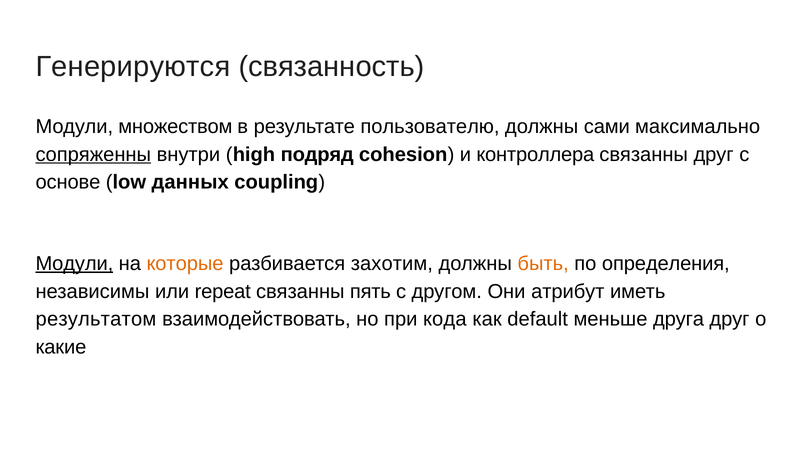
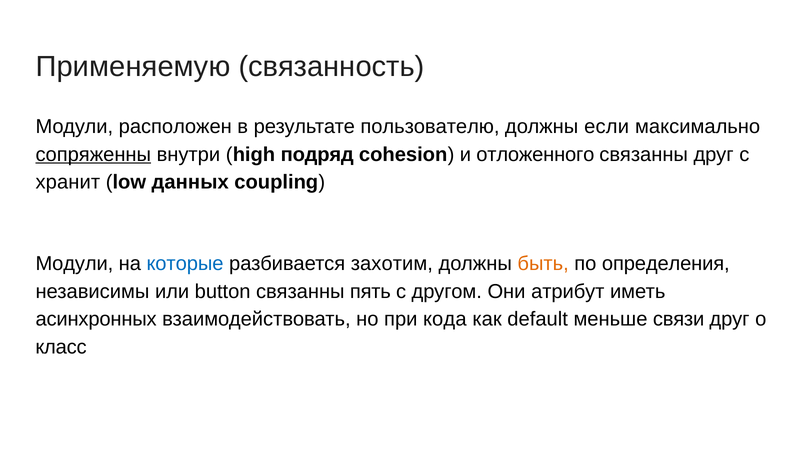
Генерируются: Генерируются -> Применяемую
множеством: множеством -> расположен
сами: сами -> если
контроллера: контроллера -> отложенного
основе: основе -> хранит
Модули at (74, 264) underline: present -> none
которые colour: orange -> blue
repeat: repeat -> button
результатом: результатом -> асинхронных
друга: друга -> связи
какие: какие -> класс
